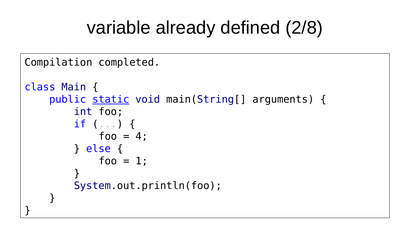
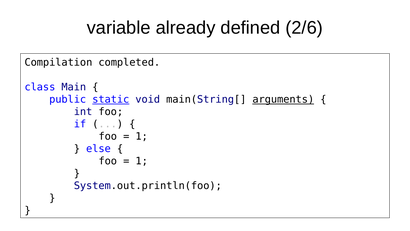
2/8: 2/8 -> 2/6
arguments underline: none -> present
4 at (142, 136): 4 -> 1
